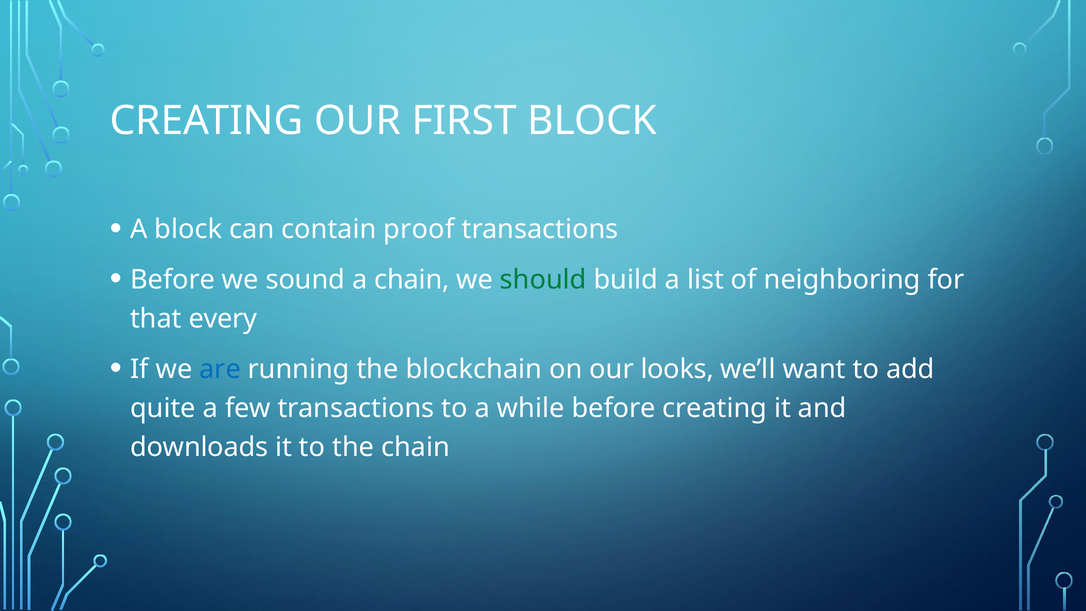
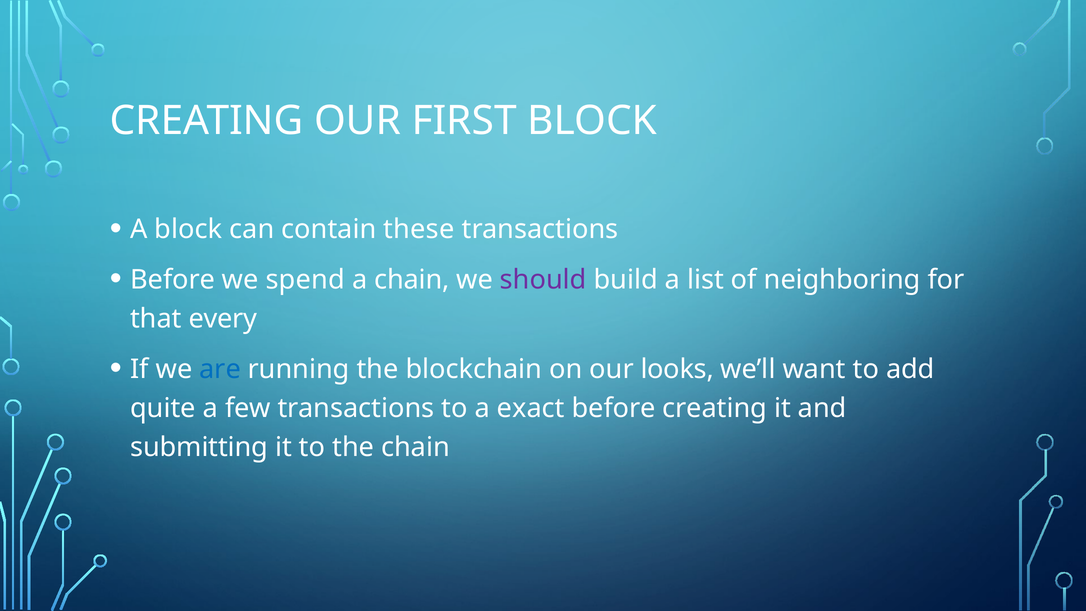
proof: proof -> these
sound: sound -> spend
should colour: green -> purple
while: while -> exact
downloads: downloads -> submitting
